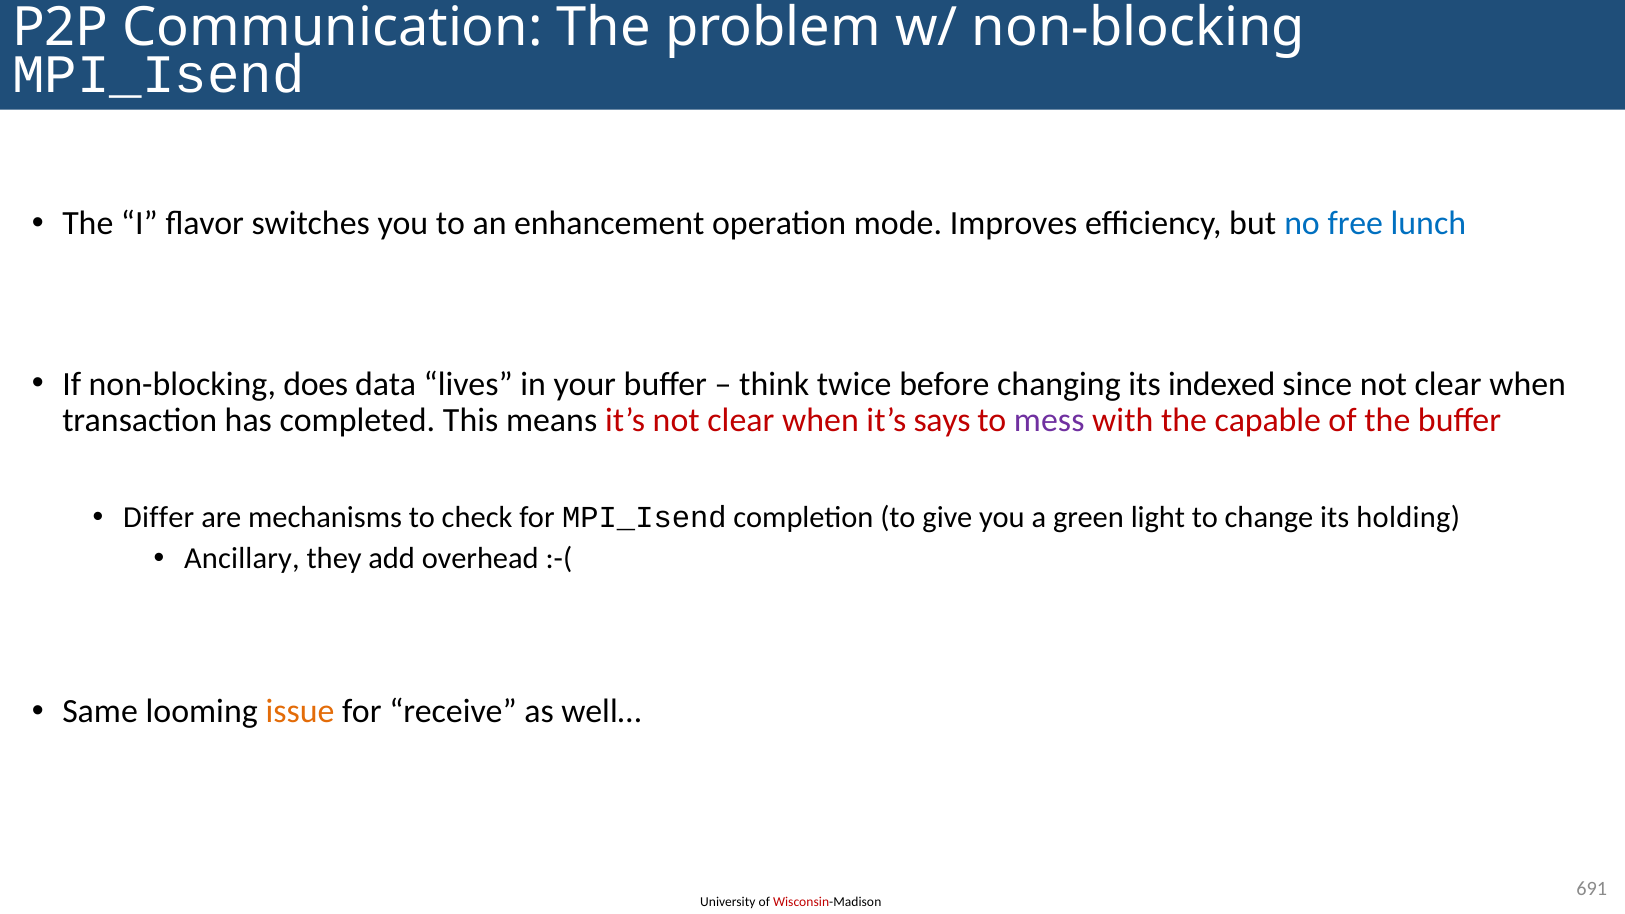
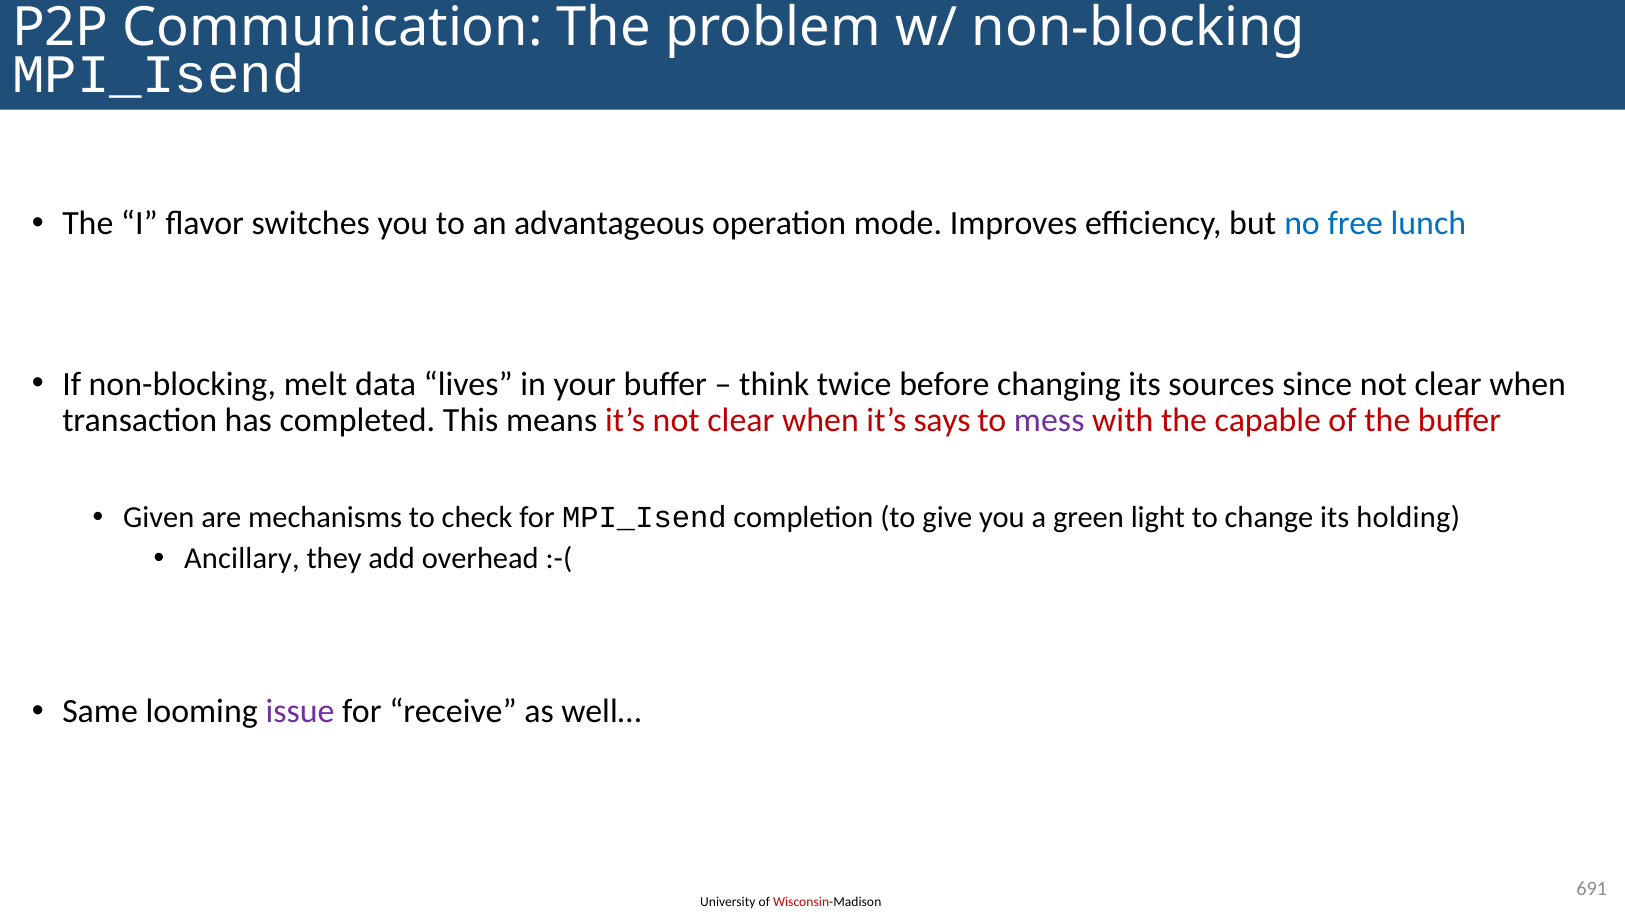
enhancement: enhancement -> advantageous
does: does -> melt
indexed: indexed -> sources
Differ: Differ -> Given
issue colour: orange -> purple
